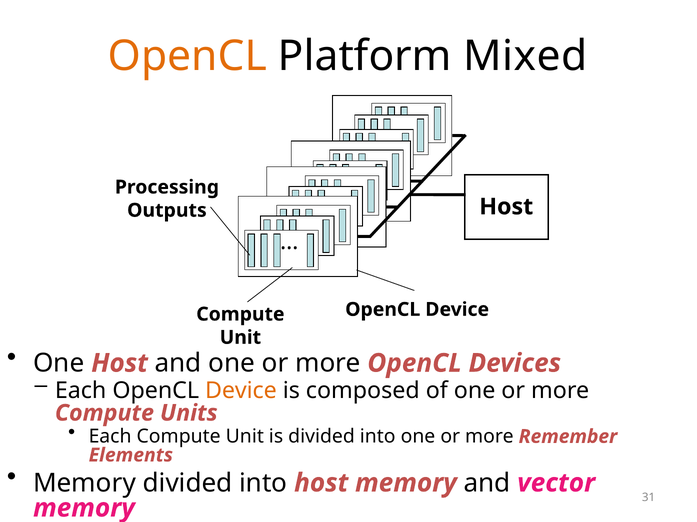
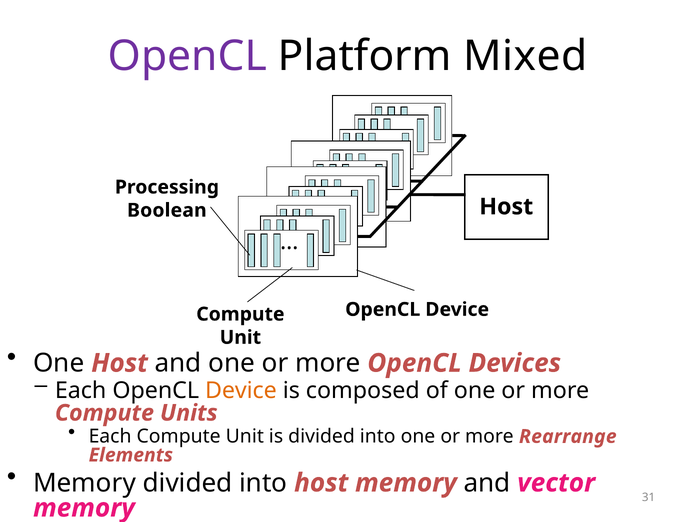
OpenCL at (187, 56) colour: orange -> purple
Outputs: Outputs -> Boolean
Remember: Remember -> Rearrange
